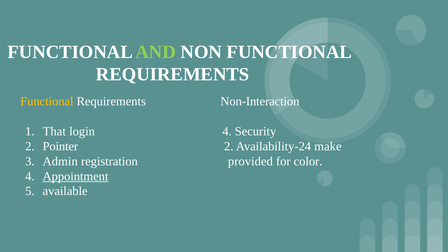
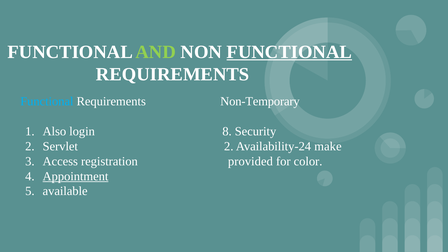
FUNCTIONAL at (289, 52) underline: none -> present
Functional at (47, 101) colour: yellow -> light blue
Non-Interaction: Non-Interaction -> Non-Temporary
That: That -> Also
login 4: 4 -> 8
Pointer: Pointer -> Servlet
Admin: Admin -> Access
